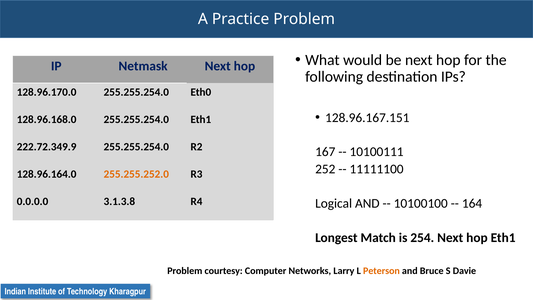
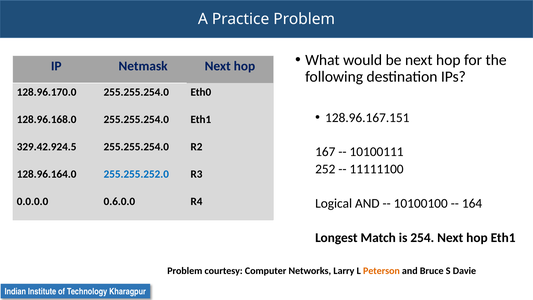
222.72.349.9: 222.72.349.9 -> 329.42.924.5
255.255.252.0 colour: orange -> blue
3.1.3.8: 3.1.3.8 -> 0.6.0.0
